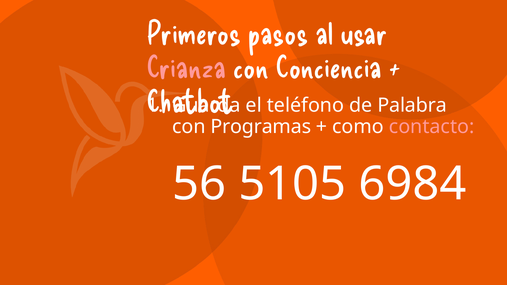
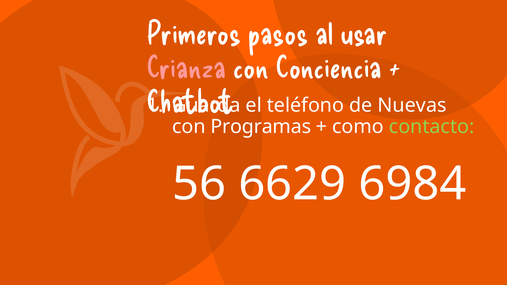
Palabra: Palabra -> Nuevas
contacto colour: pink -> light green
5105: 5105 -> 6629
